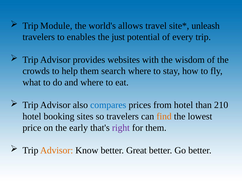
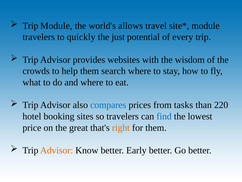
unleash at (206, 26): unleash -> module
enables: enables -> quickly
from hotel: hotel -> tasks
210: 210 -> 220
find colour: orange -> blue
early: early -> great
right colour: purple -> orange
Great: Great -> Early
